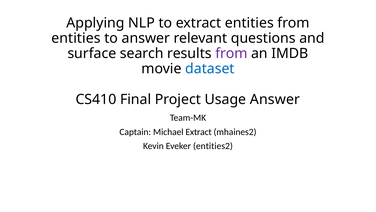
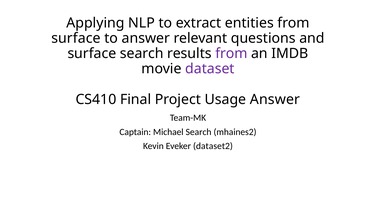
entities at (76, 38): entities -> surface
dataset colour: blue -> purple
Michael Extract: Extract -> Search
entities2: entities2 -> dataset2
